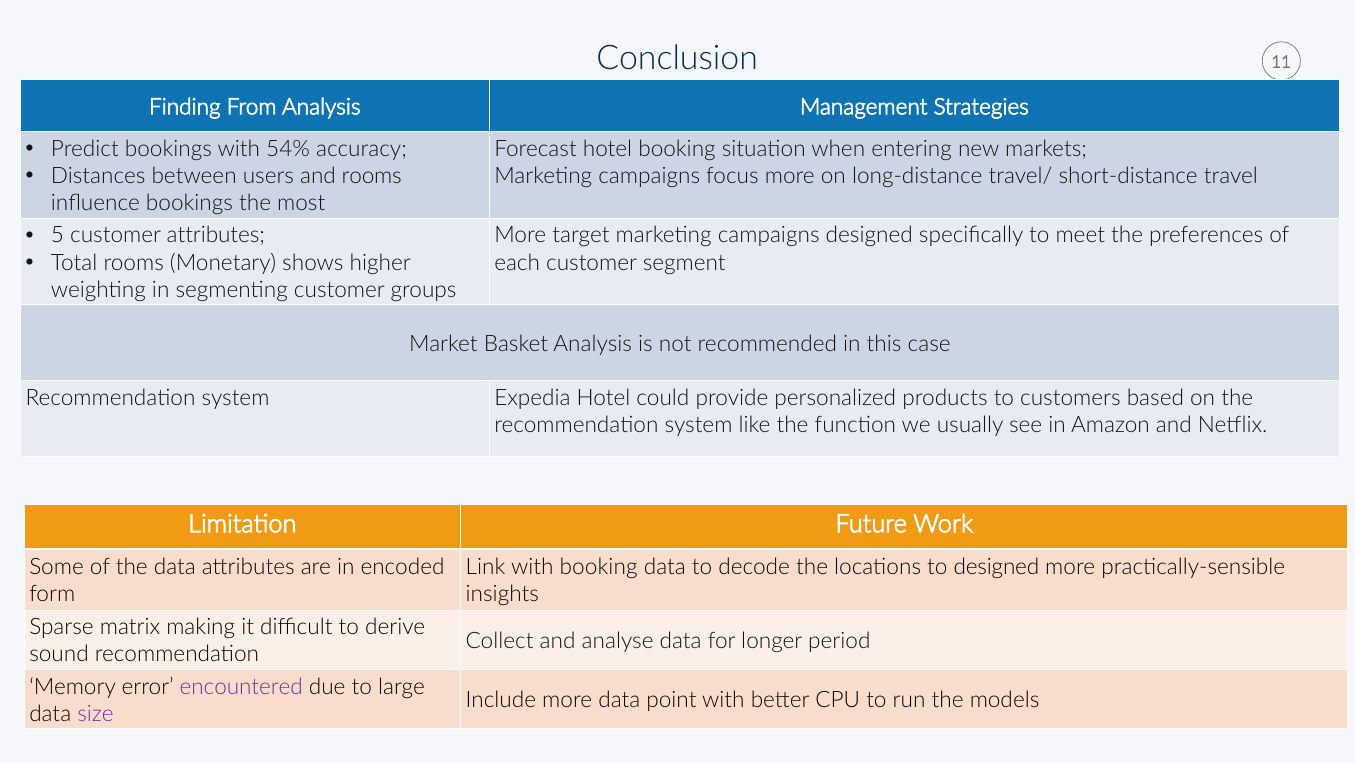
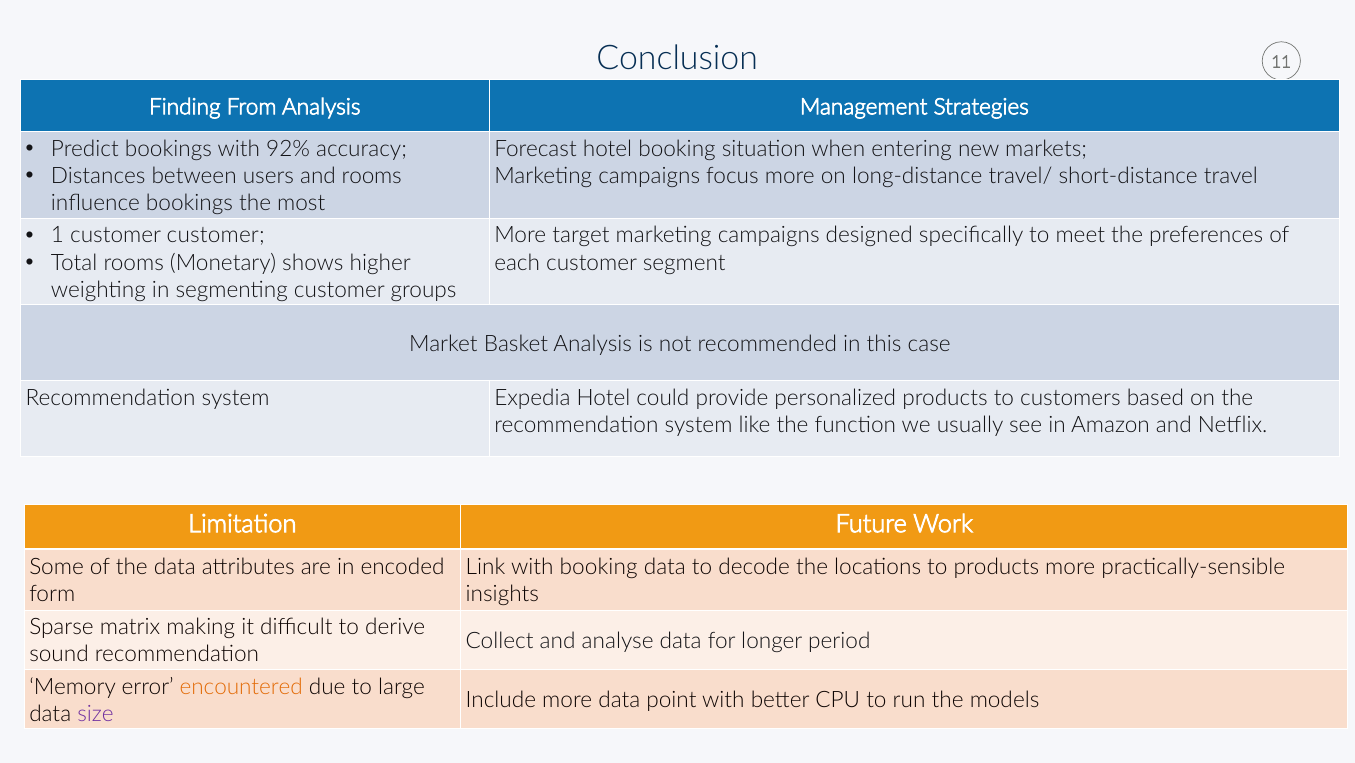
54%: 54% -> 92%
5: 5 -> 1
customer attributes: attributes -> customer
to designed: designed -> products
encountered colour: purple -> orange
